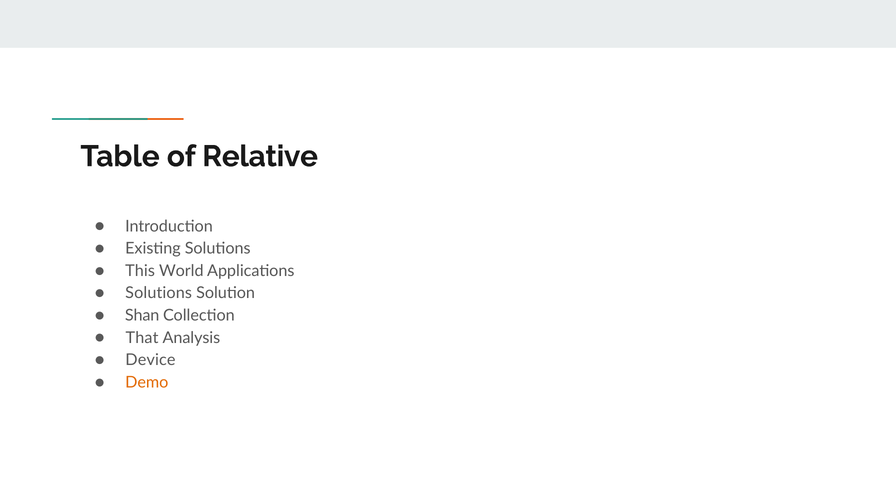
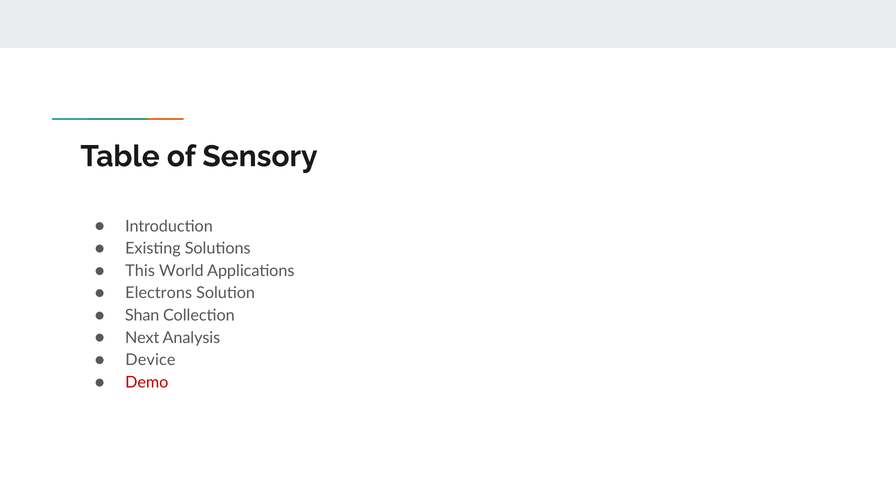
Relative: Relative -> Sensory
Solutions at (159, 293): Solutions -> Electrons
That: That -> Next
Demo colour: orange -> red
